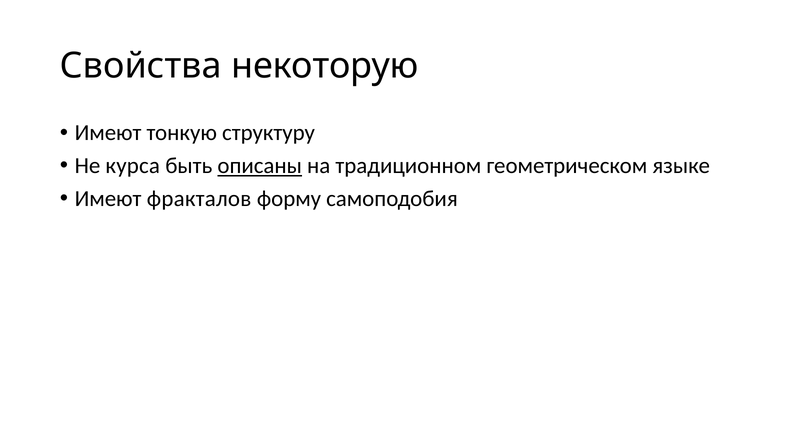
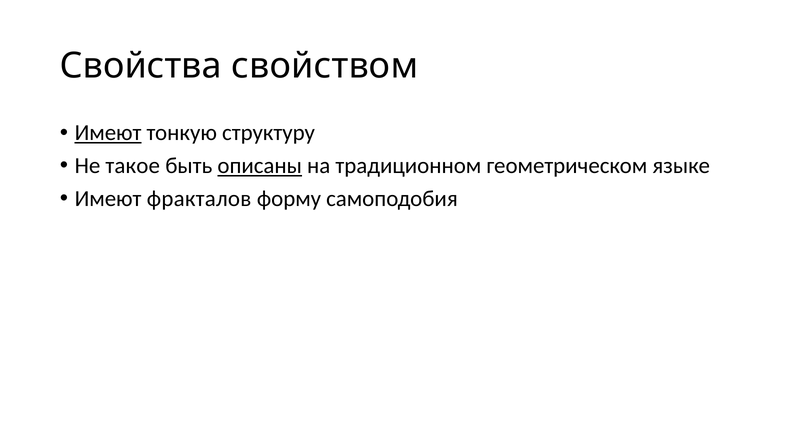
некоторую: некоторую -> свойством
Имеют at (108, 133) underline: none -> present
курса: курса -> такое
